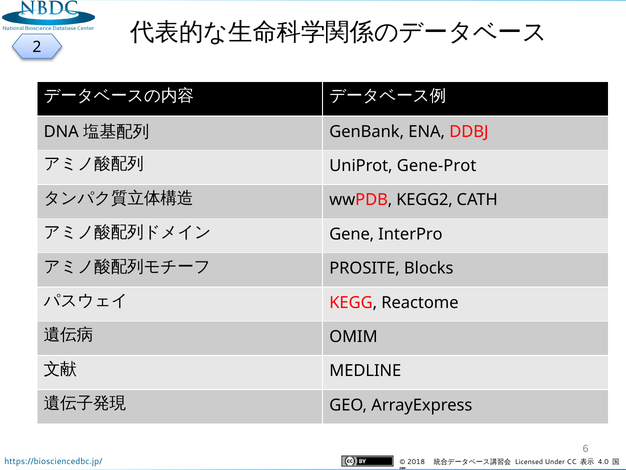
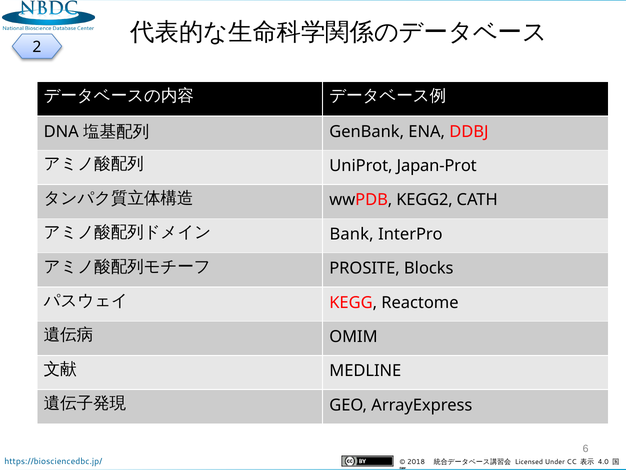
Gene-Prot: Gene-Prot -> Japan-Prot
Gene: Gene -> Bank
